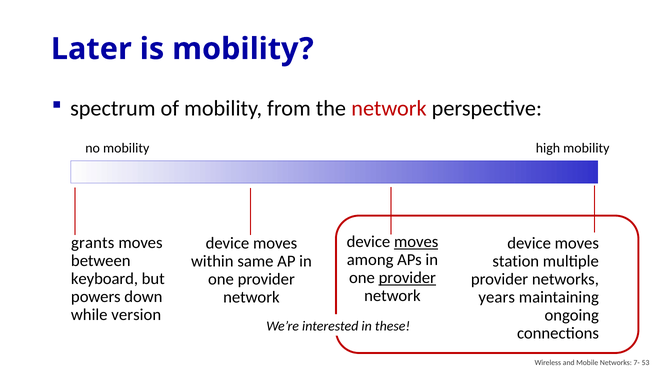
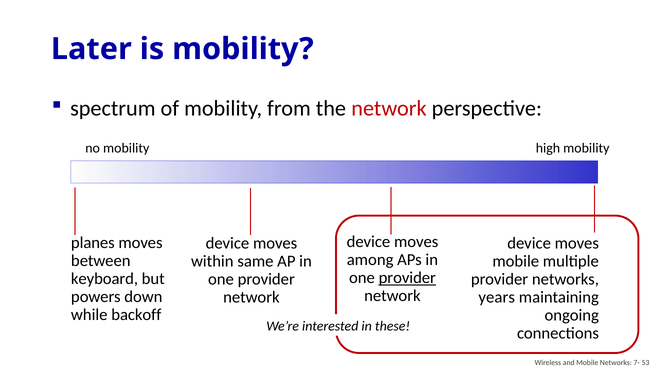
moves at (416, 242) underline: present -> none
grants: grants -> planes
station at (516, 261): station -> mobile
version: version -> backoff
